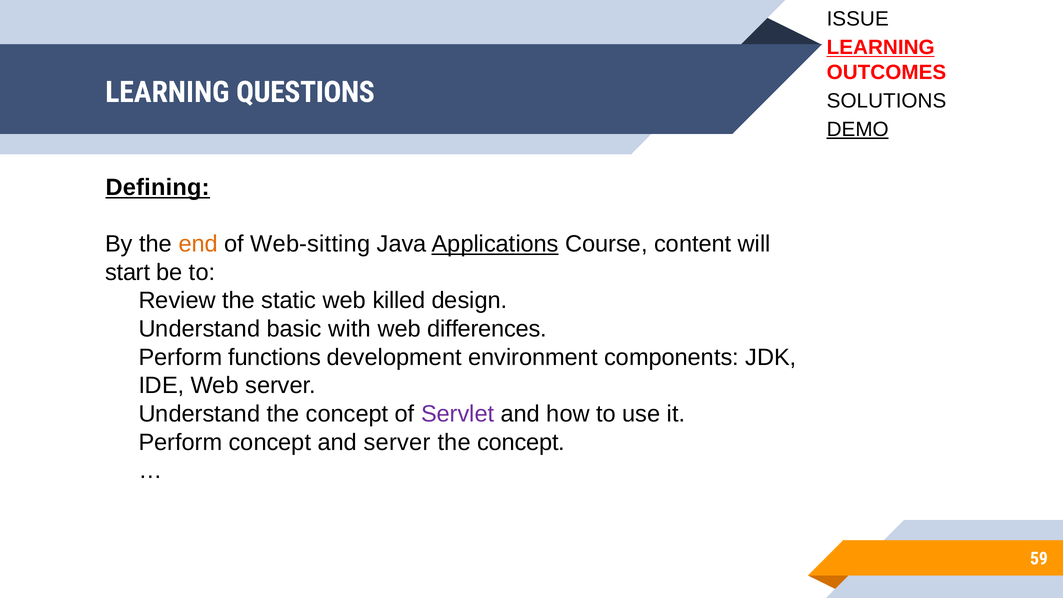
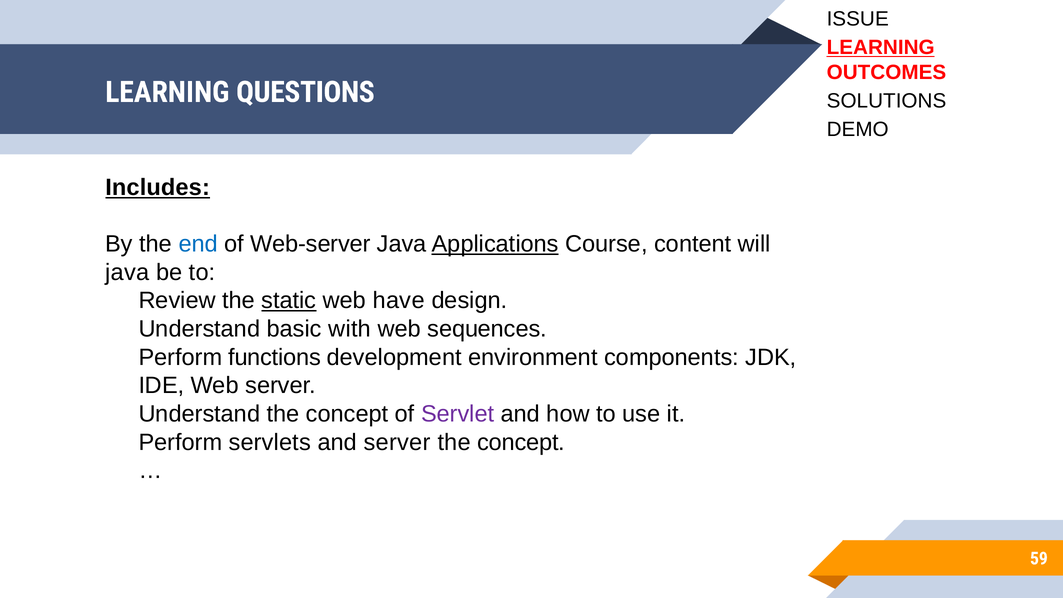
DEMO underline: present -> none
Defining: Defining -> Includes
end colour: orange -> blue
Web-sitting: Web-sitting -> Web-server
start at (128, 272): start -> java
static underline: none -> present
killed: killed -> have
differences: differences -> sequences
concept at (270, 442): concept -> servlets
